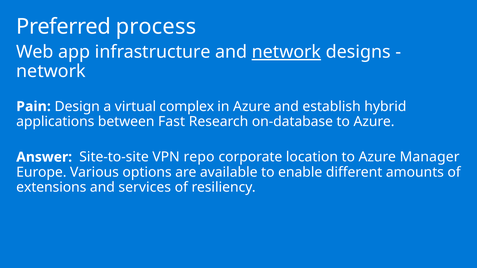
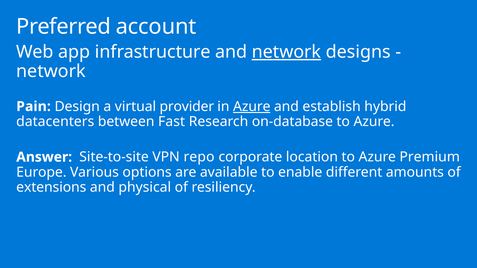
process: process -> account
complex: complex -> provider
Azure at (252, 107) underline: none -> present
applications: applications -> datacenters
Manager: Manager -> Premium
services: services -> physical
